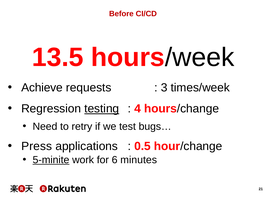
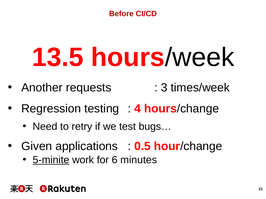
Achieve: Achieve -> Another
testing underline: present -> none
Press: Press -> Given
